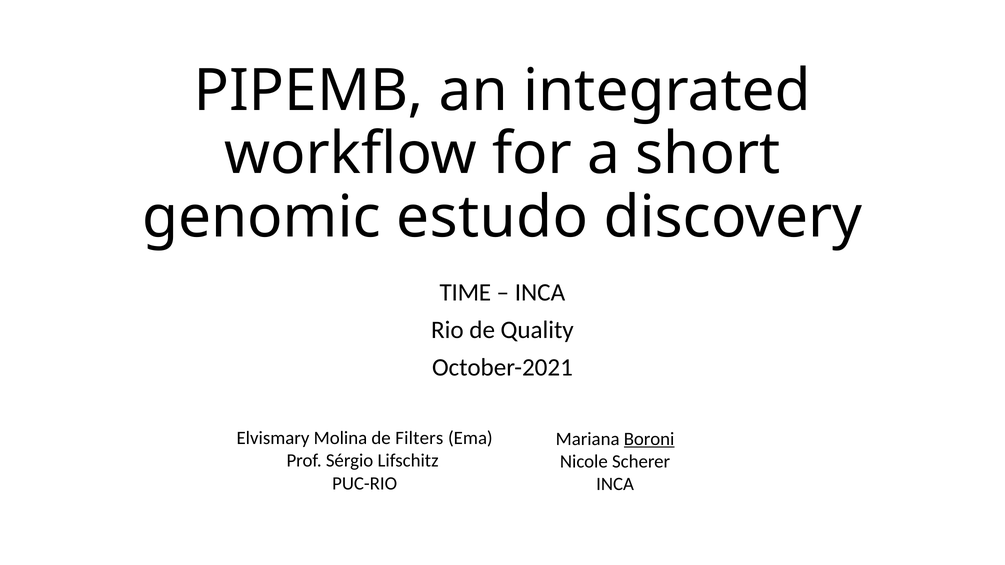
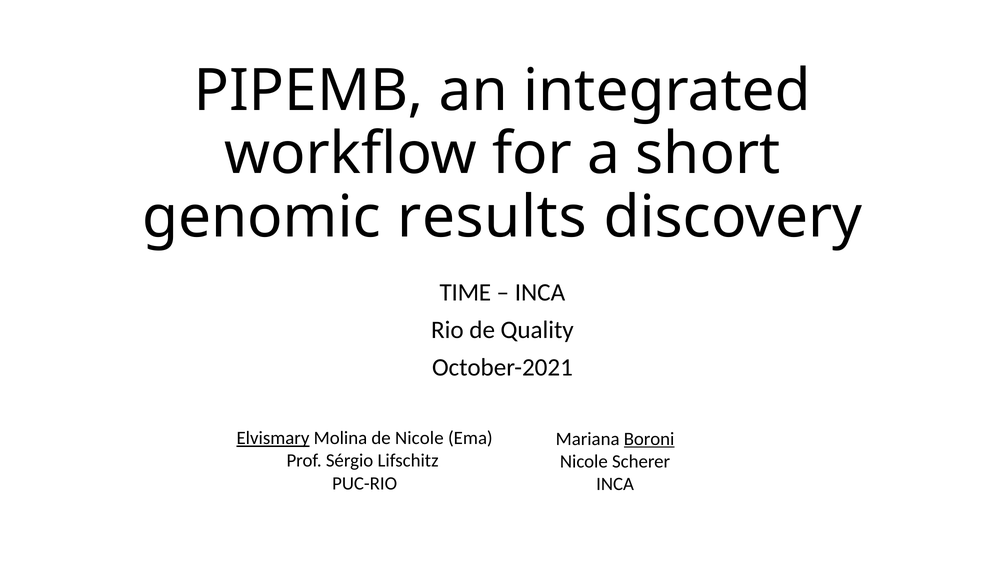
estudo: estudo -> results
Elvismary underline: none -> present
de Filters: Filters -> Nicole
